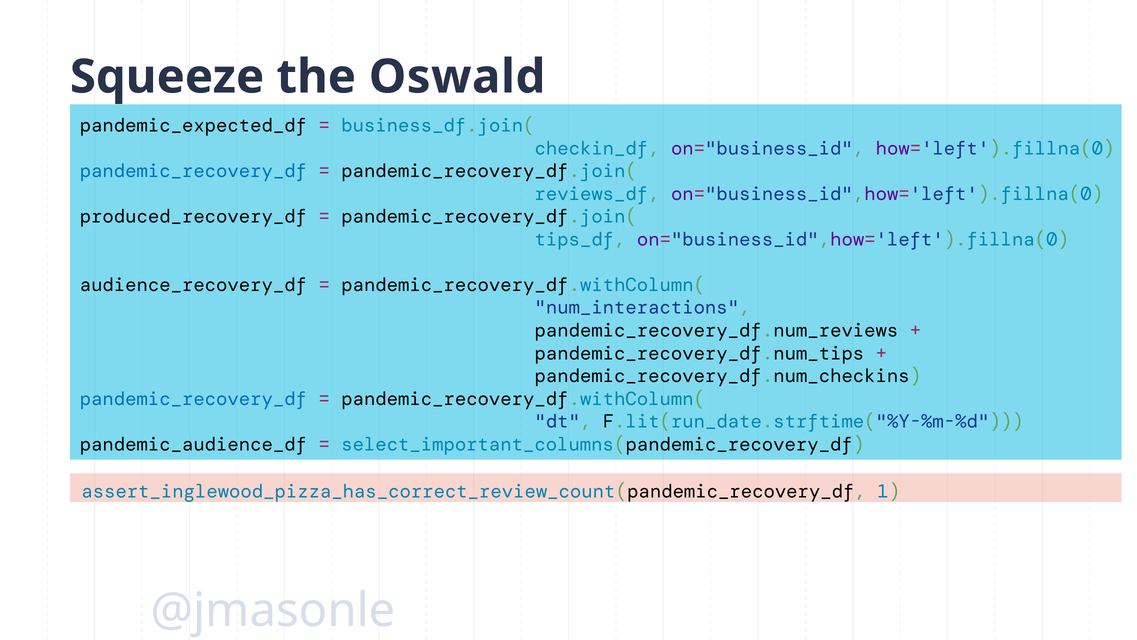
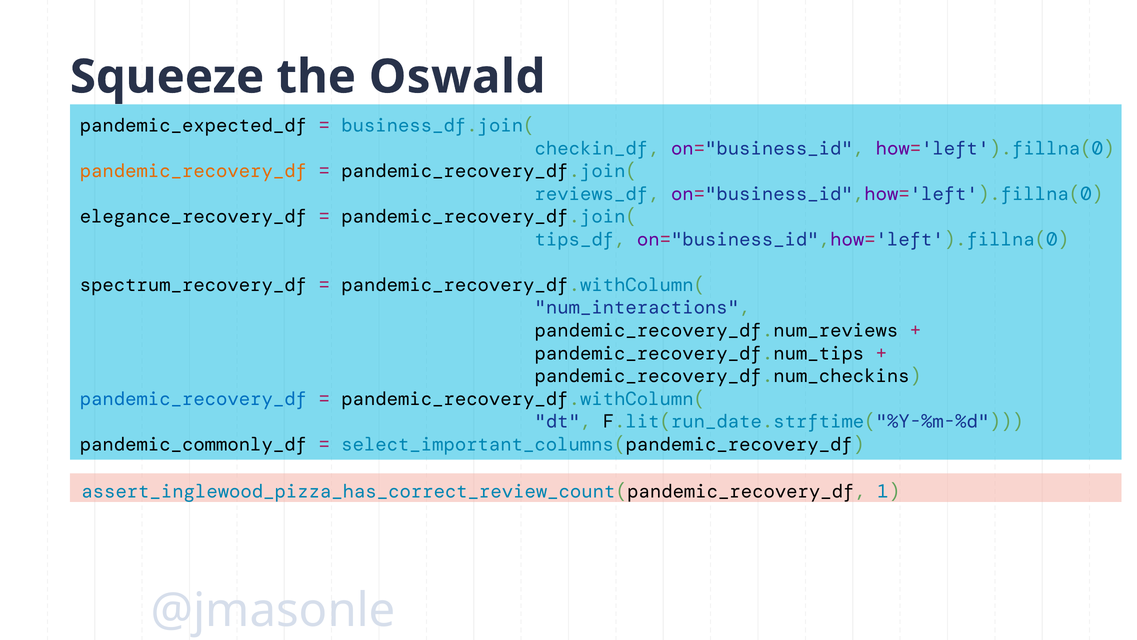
pandemic_recovery_df at (193, 171) colour: blue -> orange
produced_recovery_df: produced_recovery_df -> elegance_recovery_df
audience_recovery_df: audience_recovery_df -> spectrum_recovery_df
pandemic_audience_df: pandemic_audience_df -> pandemic_commonly_df
